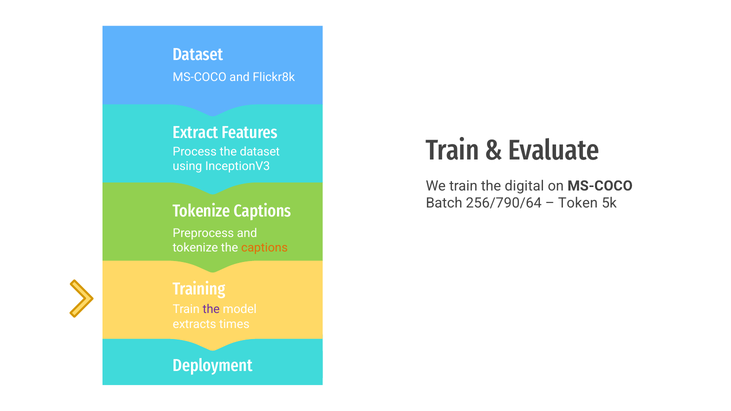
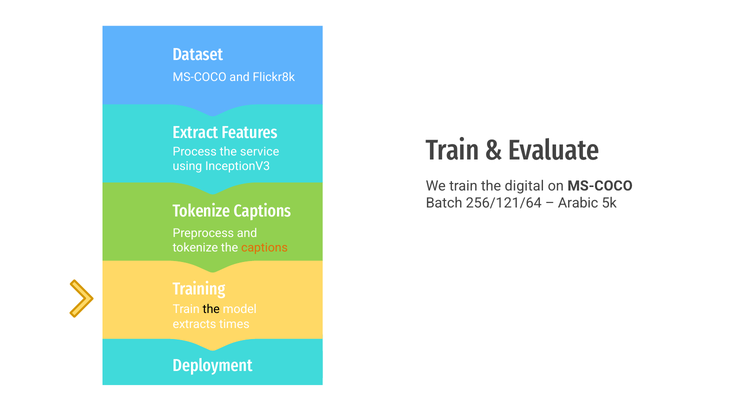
the dataset: dataset -> service
256/790/64: 256/790/64 -> 256/121/64
Token: Token -> Arabic
the at (211, 310) colour: purple -> black
